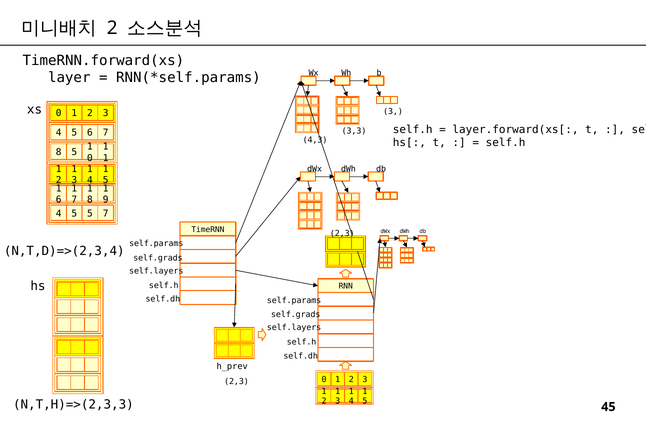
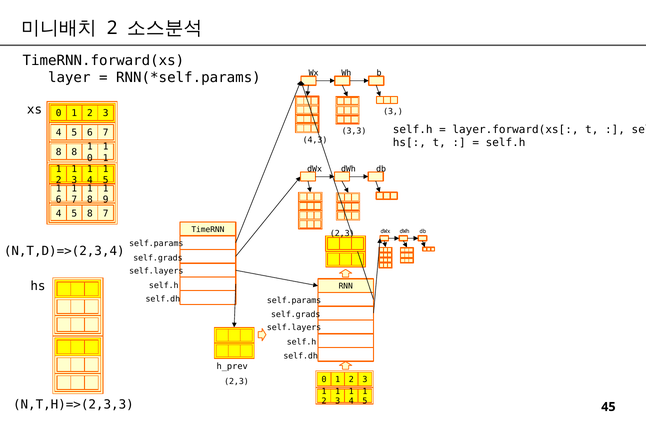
8 5: 5 -> 8
5 5: 5 -> 8
